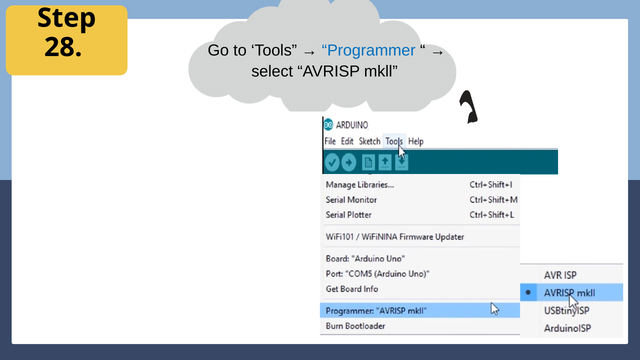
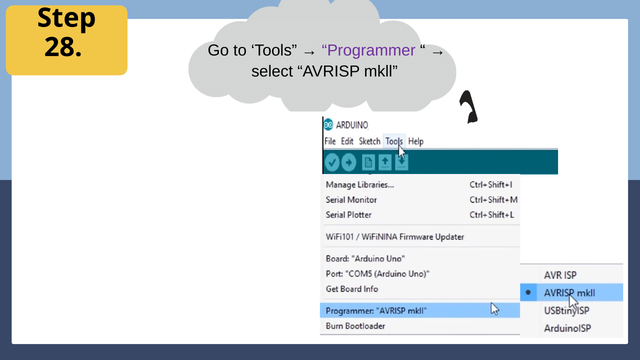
Programmer colour: blue -> purple
